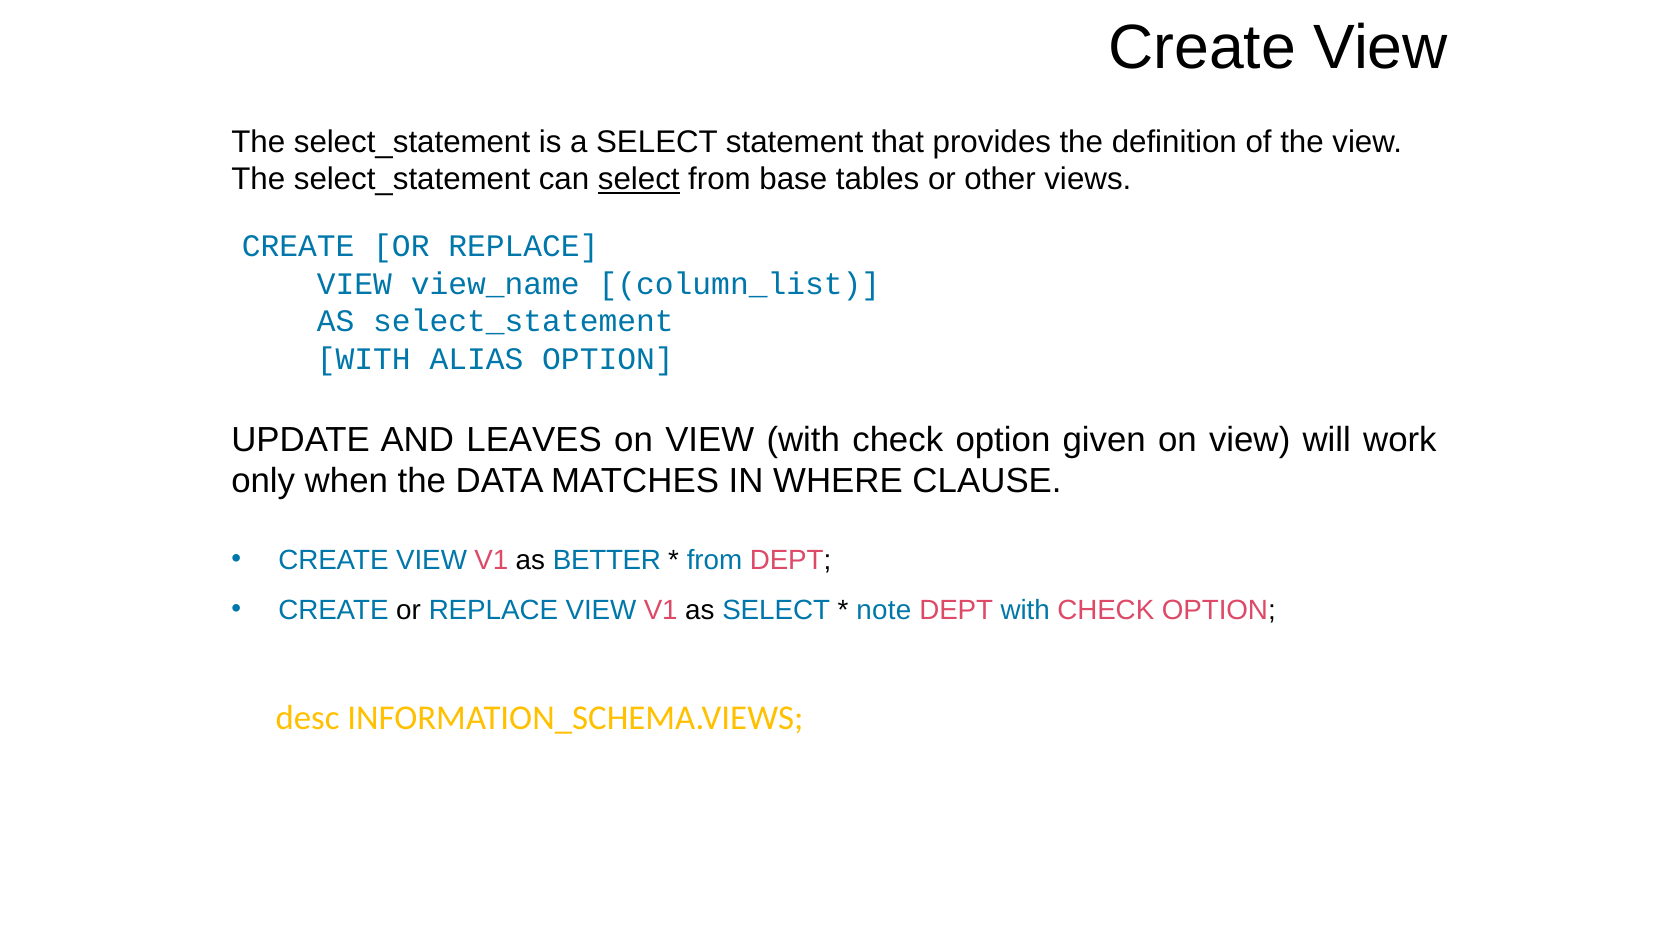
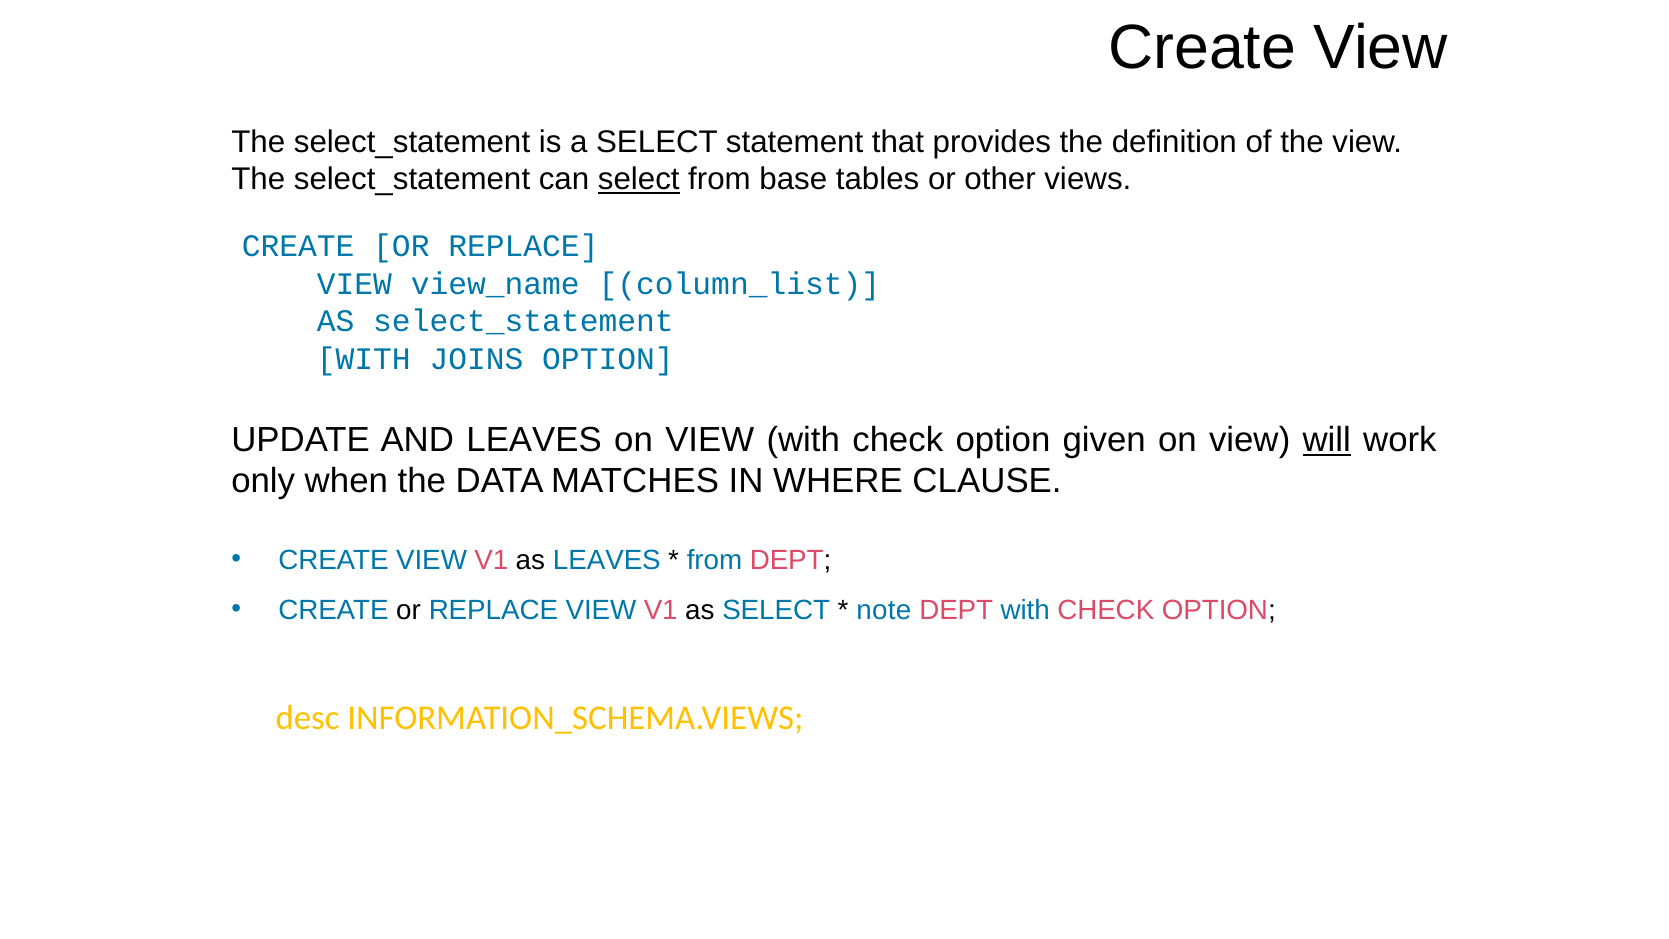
ALIAS: ALIAS -> JOINS
will underline: none -> present
as BETTER: BETTER -> LEAVES
